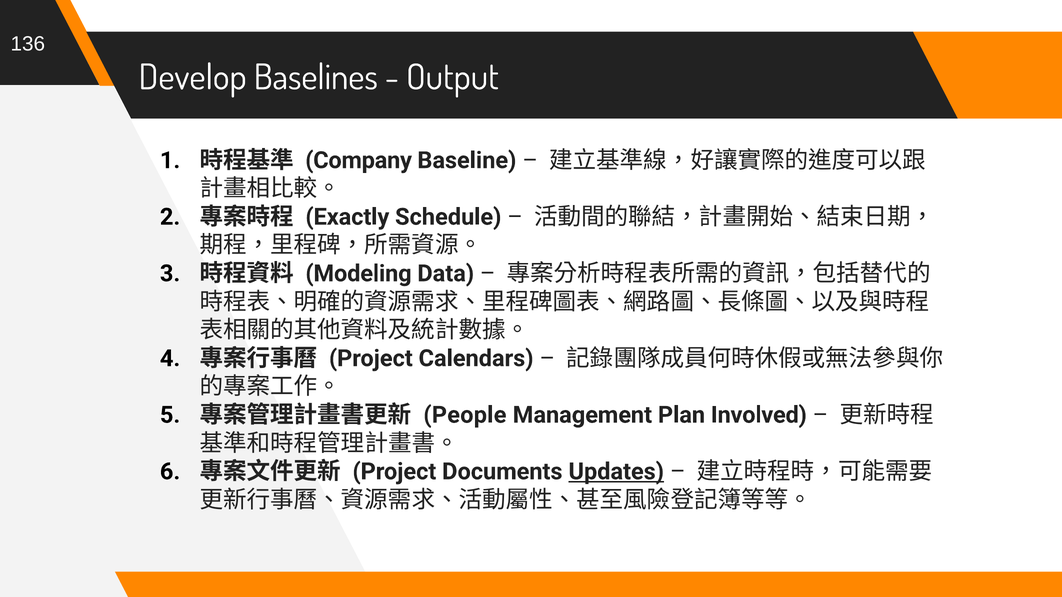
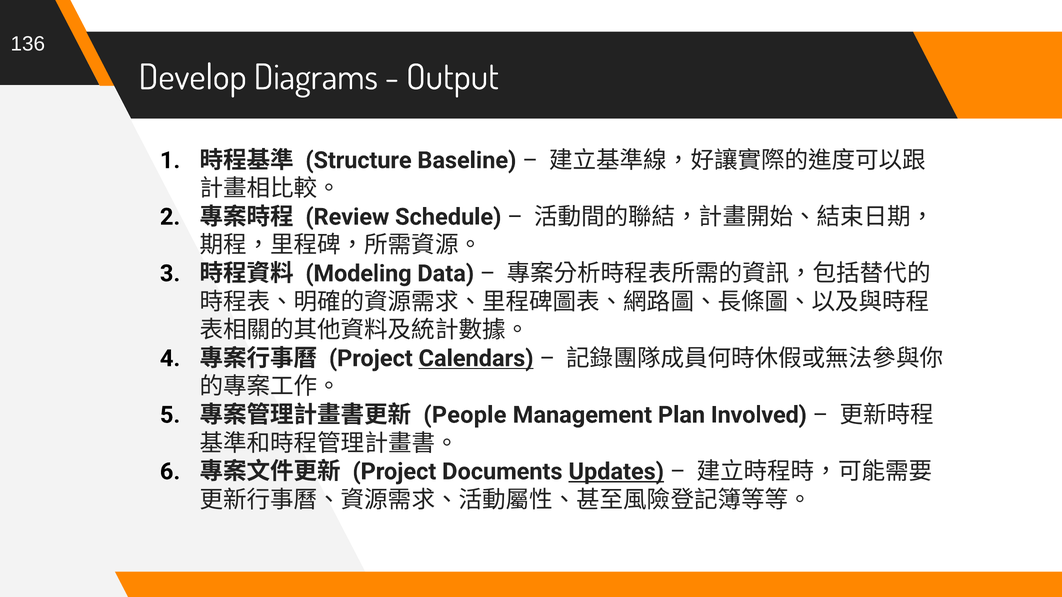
Baselines: Baselines -> Diagrams
Company: Company -> Structure
Exactly: Exactly -> Review
Calendars underline: none -> present
